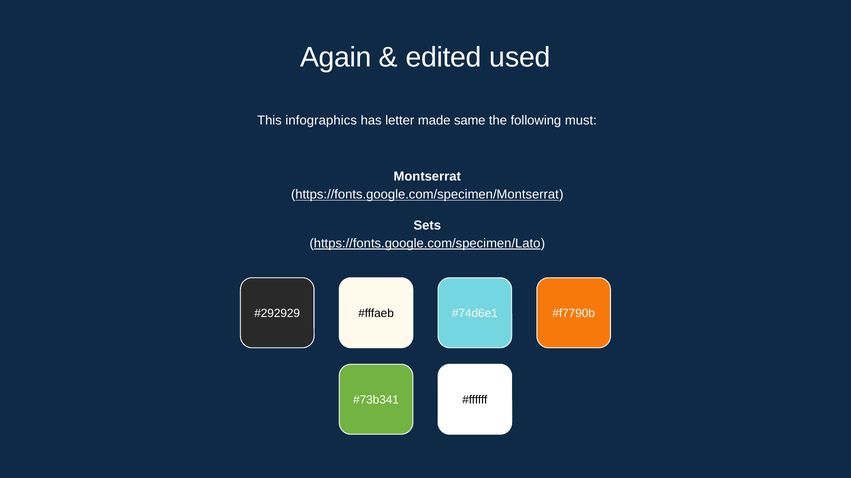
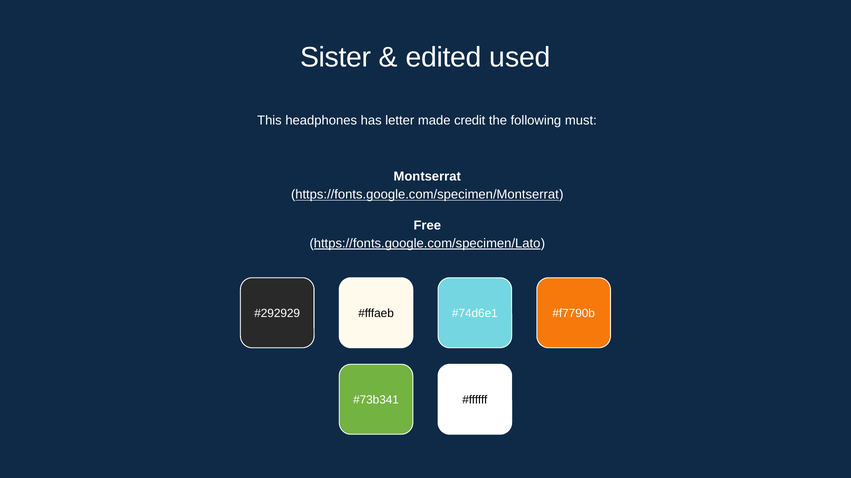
Again: Again -> Sister
infographics: infographics -> headphones
same: same -> credit
Sets: Sets -> Free
